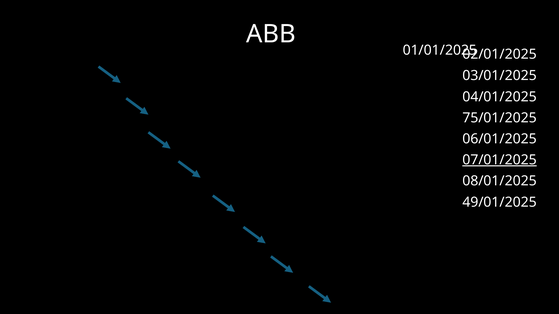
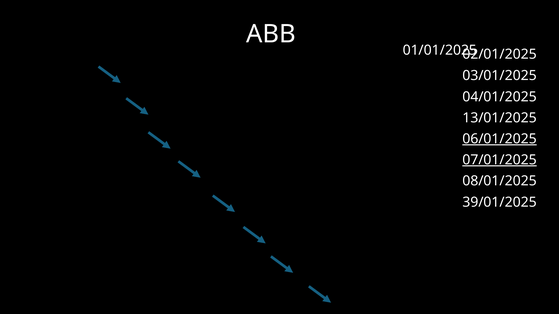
75/01/2025: 75/01/2025 -> 13/01/2025
06/01/2025 underline: none -> present
49/01/2025: 49/01/2025 -> 39/01/2025
